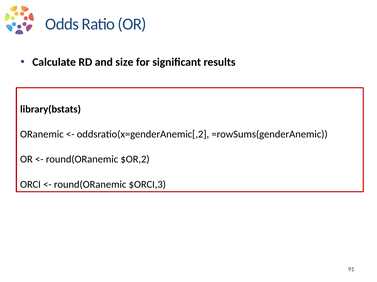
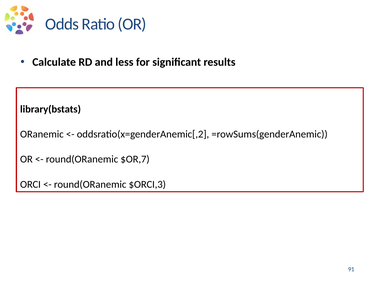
size: size -> less
$OR,2: $OR,2 -> $OR,7
